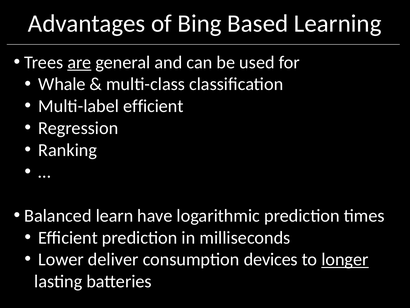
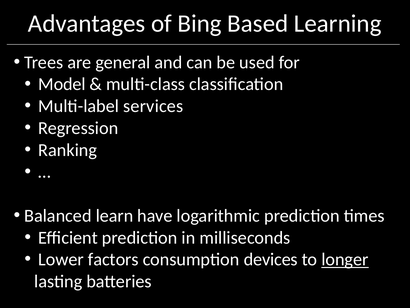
are underline: present -> none
Whale: Whale -> Model
Multi-label efficient: efficient -> services
deliver: deliver -> factors
